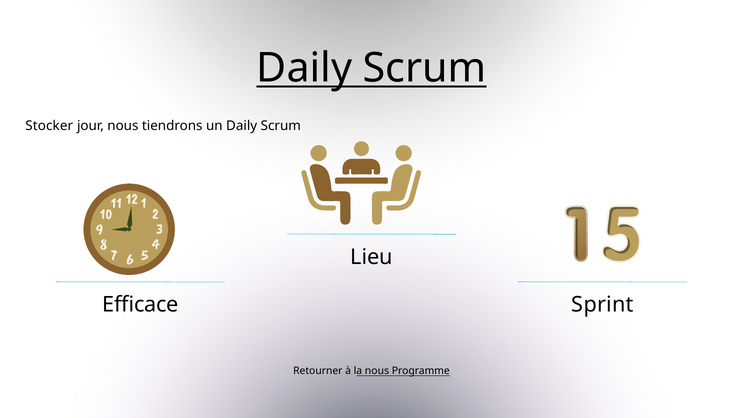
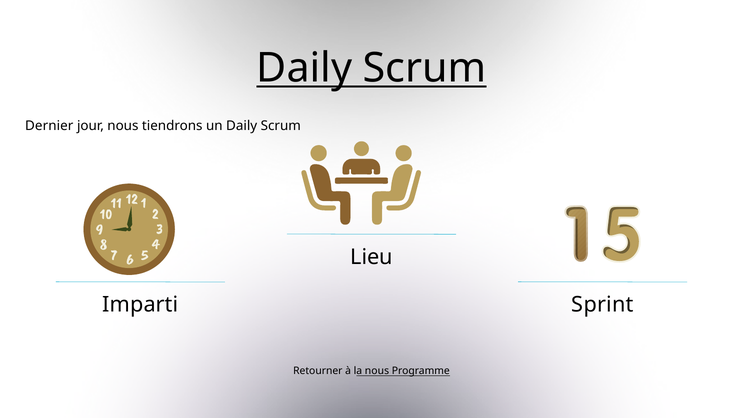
Stocker: Stocker -> Dernier
Efficace: Efficace -> Imparti
